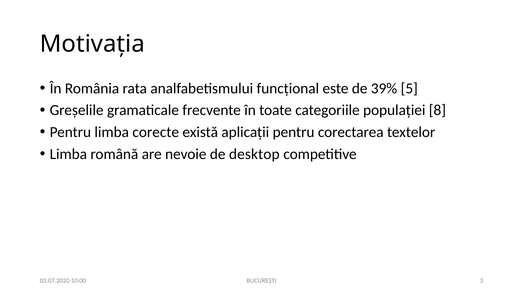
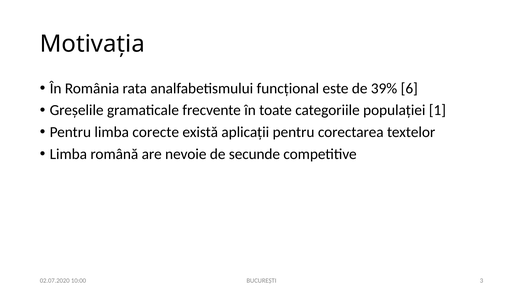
5: 5 -> 6
8: 8 -> 1
desktop: desktop -> secunde
